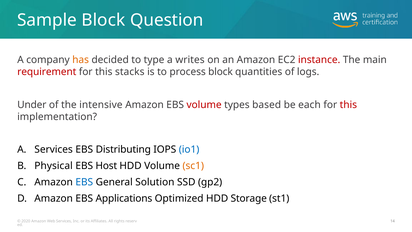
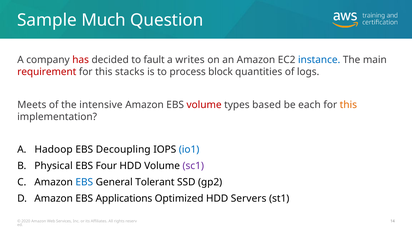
Sample Block: Block -> Much
has colour: orange -> red
type: type -> fault
instance colour: red -> blue
Under: Under -> Meets
this at (348, 105) colour: red -> orange
A Services: Services -> Hadoop
Distributing: Distributing -> Decoupling
Host: Host -> Four
sc1 colour: orange -> purple
Solution: Solution -> Tolerant
Storage: Storage -> Servers
